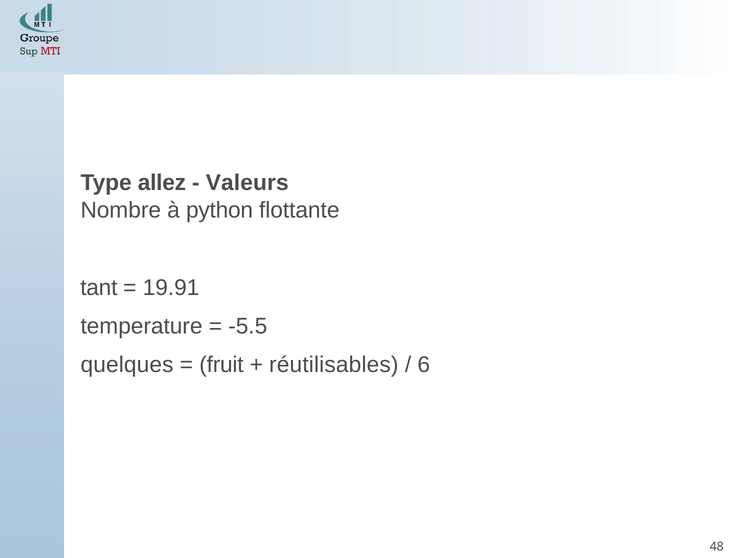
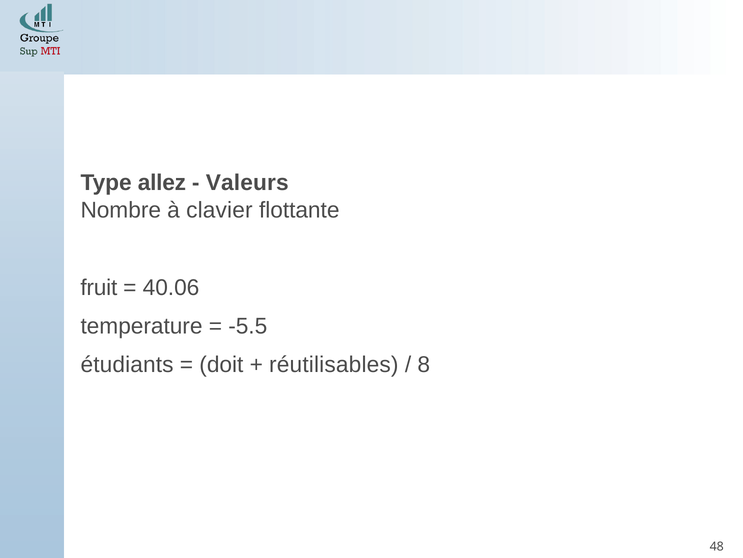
python: python -> clavier
tant: tant -> fruit
19.91: 19.91 -> 40.06
quelques: quelques -> étudiants
fruit: fruit -> doit
6: 6 -> 8
